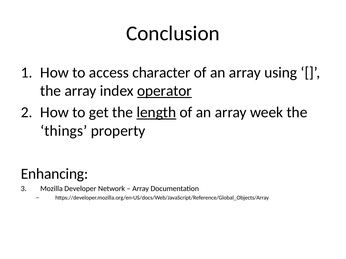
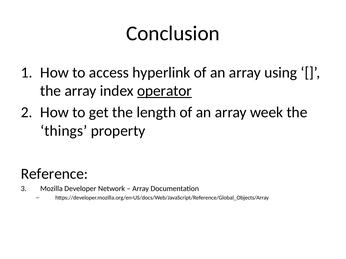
character: character -> hyperlink
length underline: present -> none
Enhancing: Enhancing -> Reference
